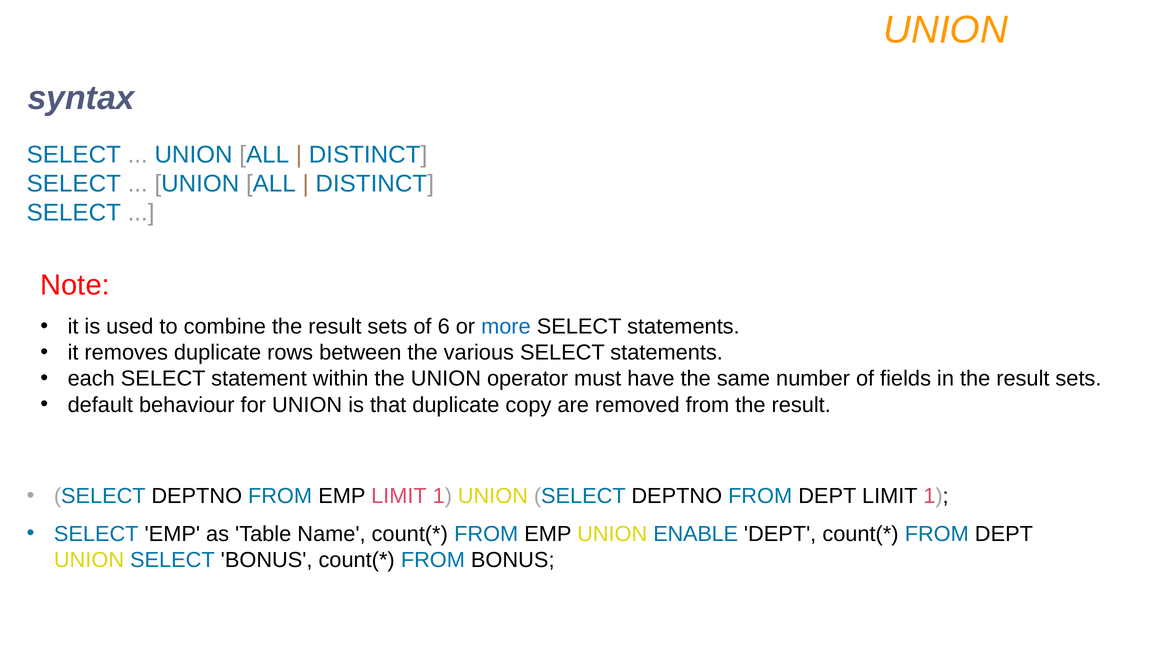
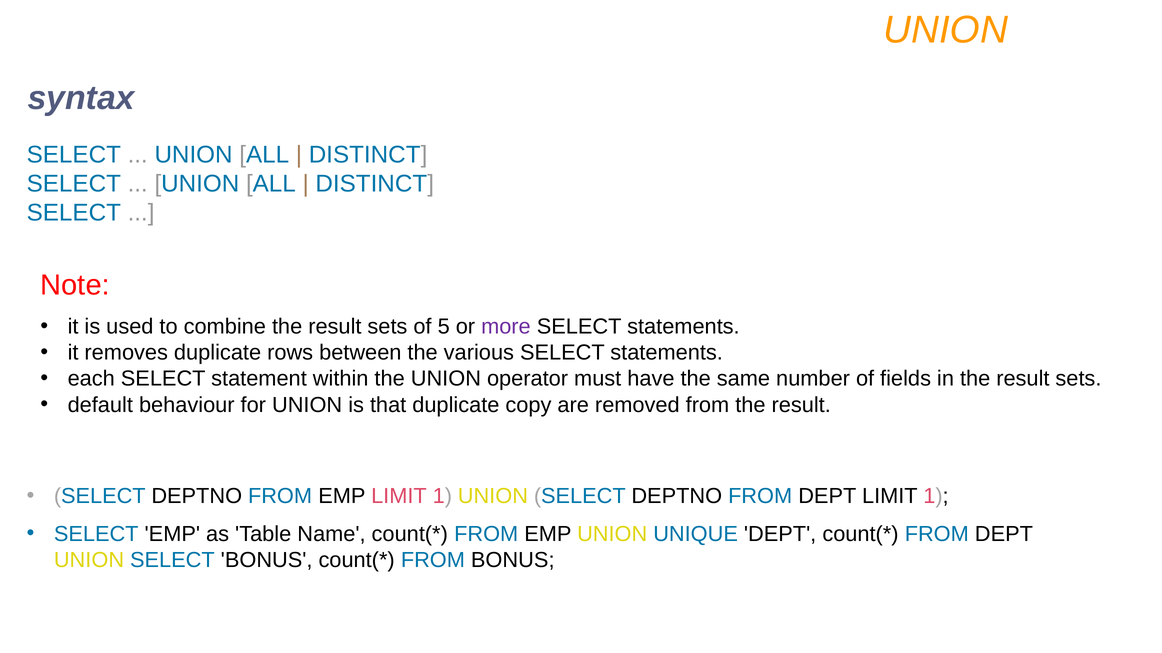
6: 6 -> 5
more colour: blue -> purple
ENABLE: ENABLE -> UNIQUE
